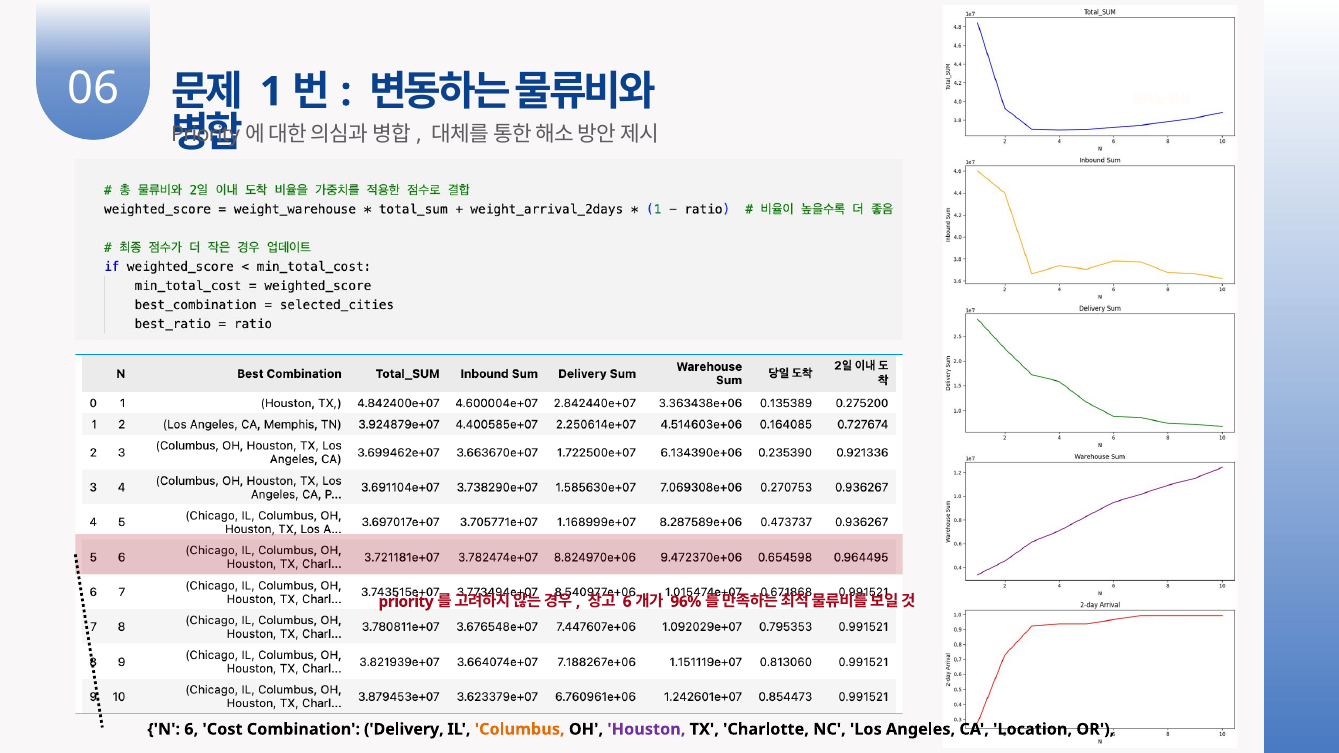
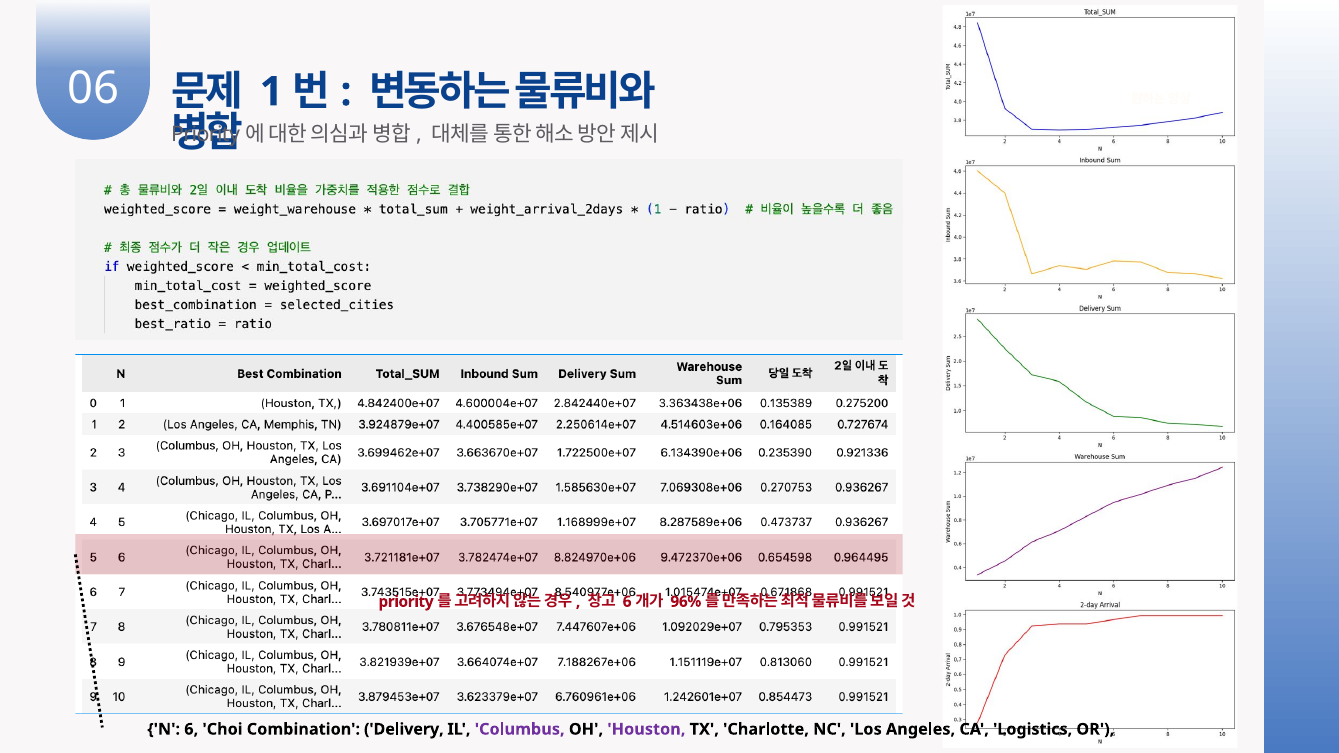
Cost: Cost -> Choi
Columbus colour: orange -> purple
Location: Location -> Logistics
